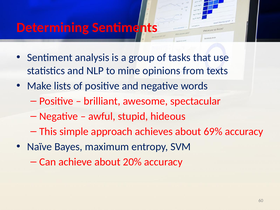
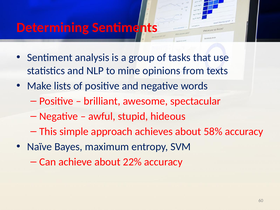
69%: 69% -> 58%
20%: 20% -> 22%
